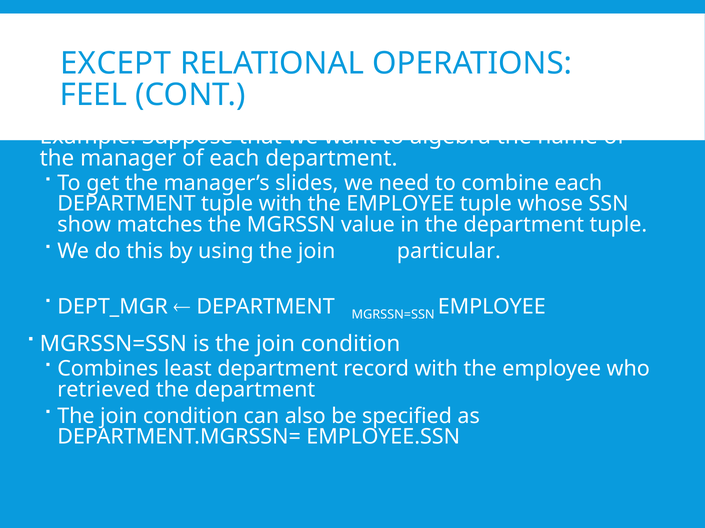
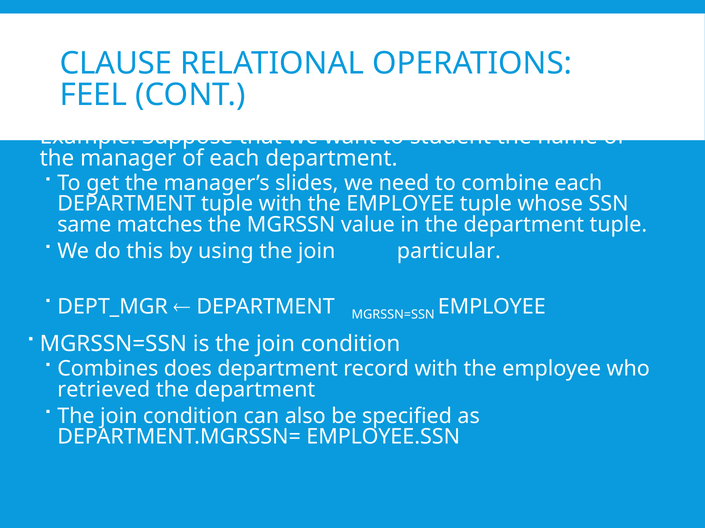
EXCEPT: EXCEPT -> CLAUSE
algebra: algebra -> student
show: show -> same
least: least -> does
